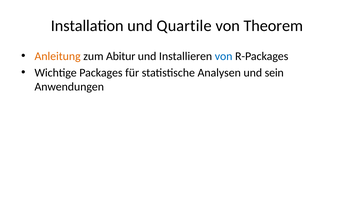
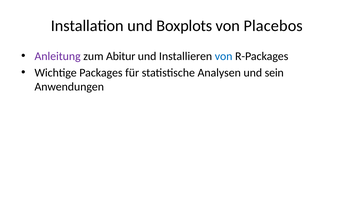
Quartile: Quartile -> Boxplots
Theorem: Theorem -> Placebos
Anleitung colour: orange -> purple
